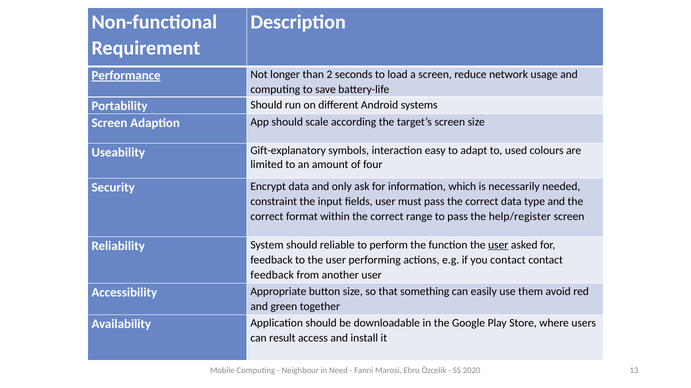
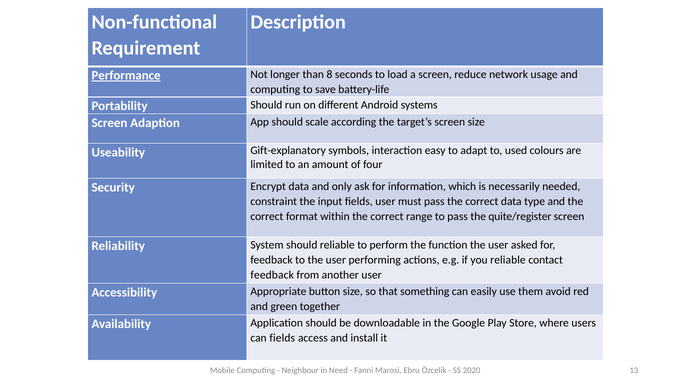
2: 2 -> 8
help/register: help/register -> quite/register
user at (498, 245) underline: present -> none
you contact: contact -> reliable
can result: result -> fields
